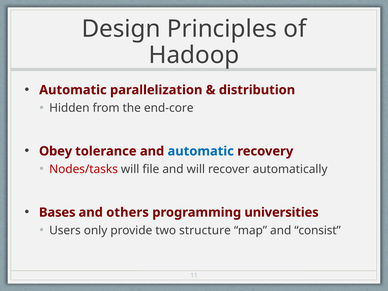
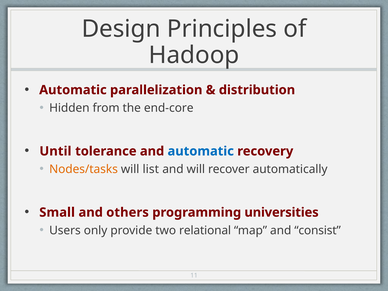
Obey: Obey -> Until
Nodes/tasks colour: red -> orange
file: file -> list
Bases: Bases -> Small
structure: structure -> relational
